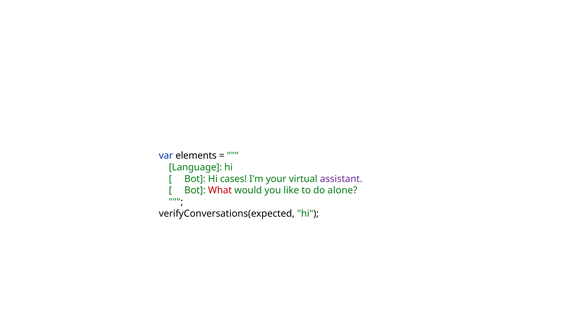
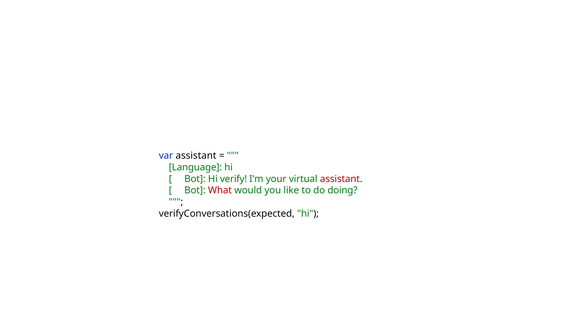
var elements: elements -> assistant
cases: cases -> verify
assistant at (341, 179) colour: purple -> red
alone: alone -> doing
